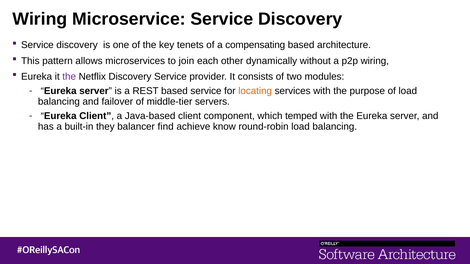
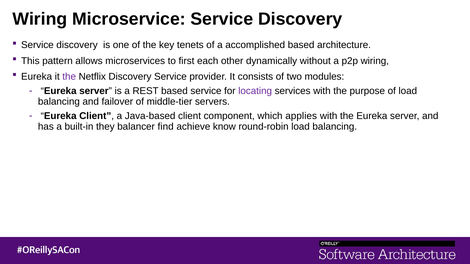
compensating: compensating -> accomplished
join: join -> first
locating colour: orange -> purple
temped: temped -> applies
